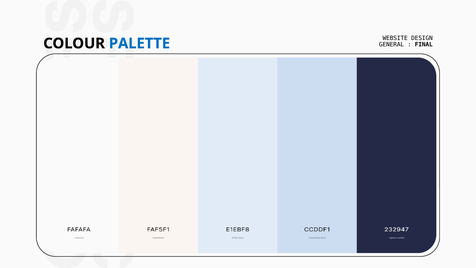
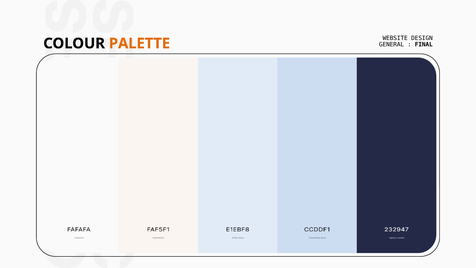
PALETTE colour: blue -> orange
